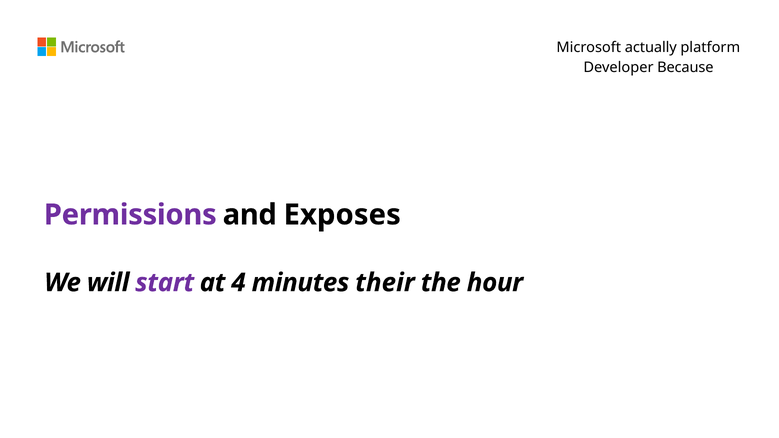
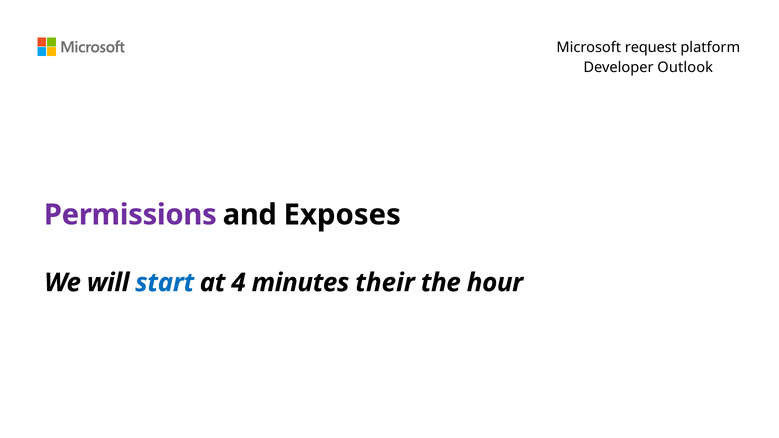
actually: actually -> request
Because: Because -> Outlook
start colour: purple -> blue
